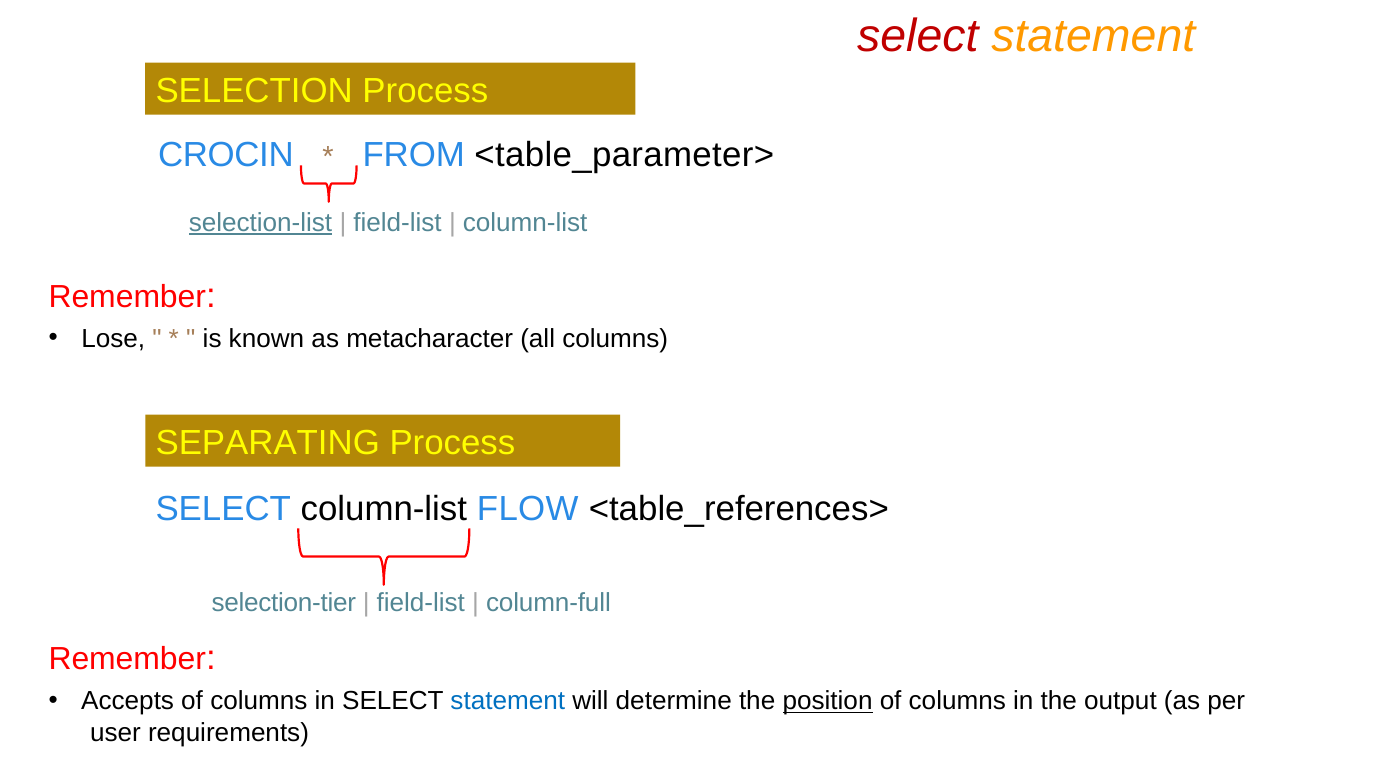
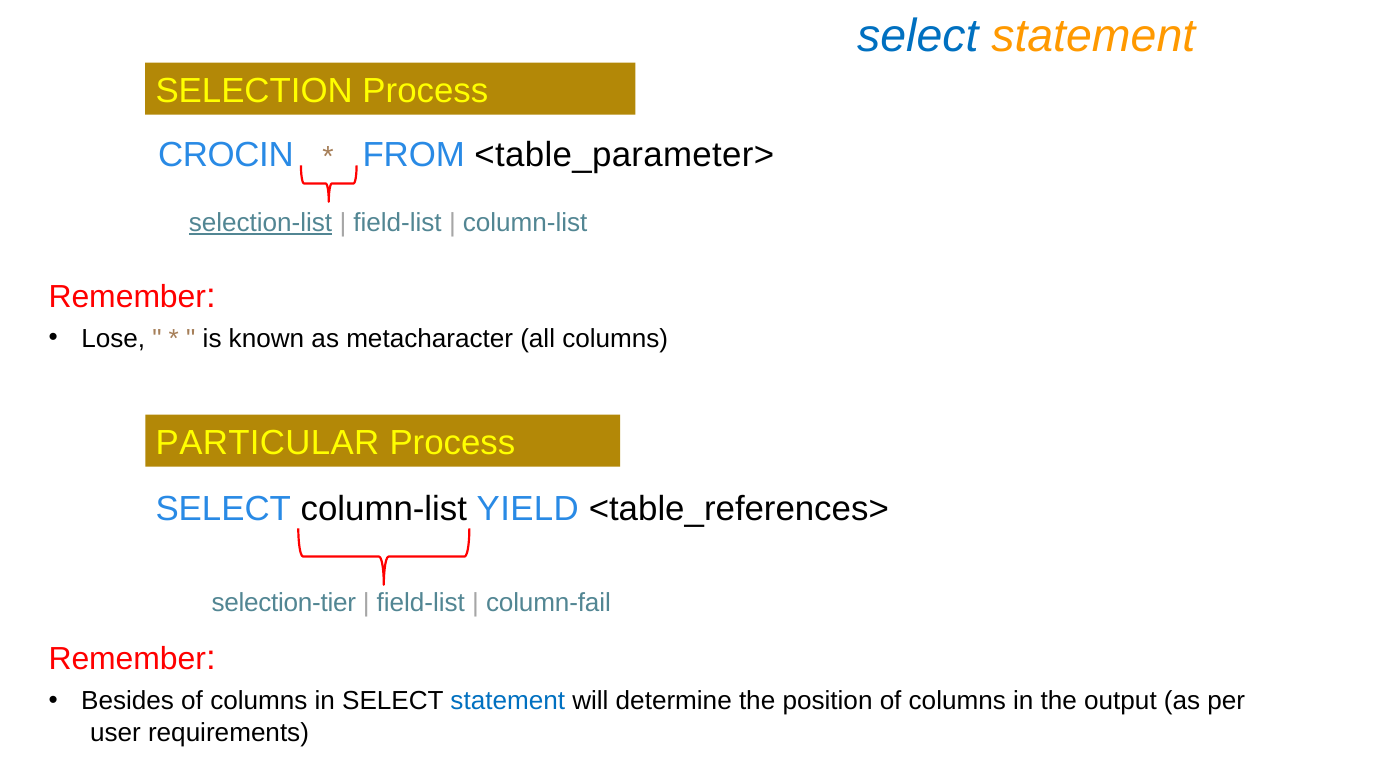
select at (918, 36) colour: red -> blue
SEPARATING: SEPARATING -> PARTICULAR
FLOW: FLOW -> YIELD
column-full: column-full -> column-fail
Accepts: Accepts -> Besides
position underline: present -> none
